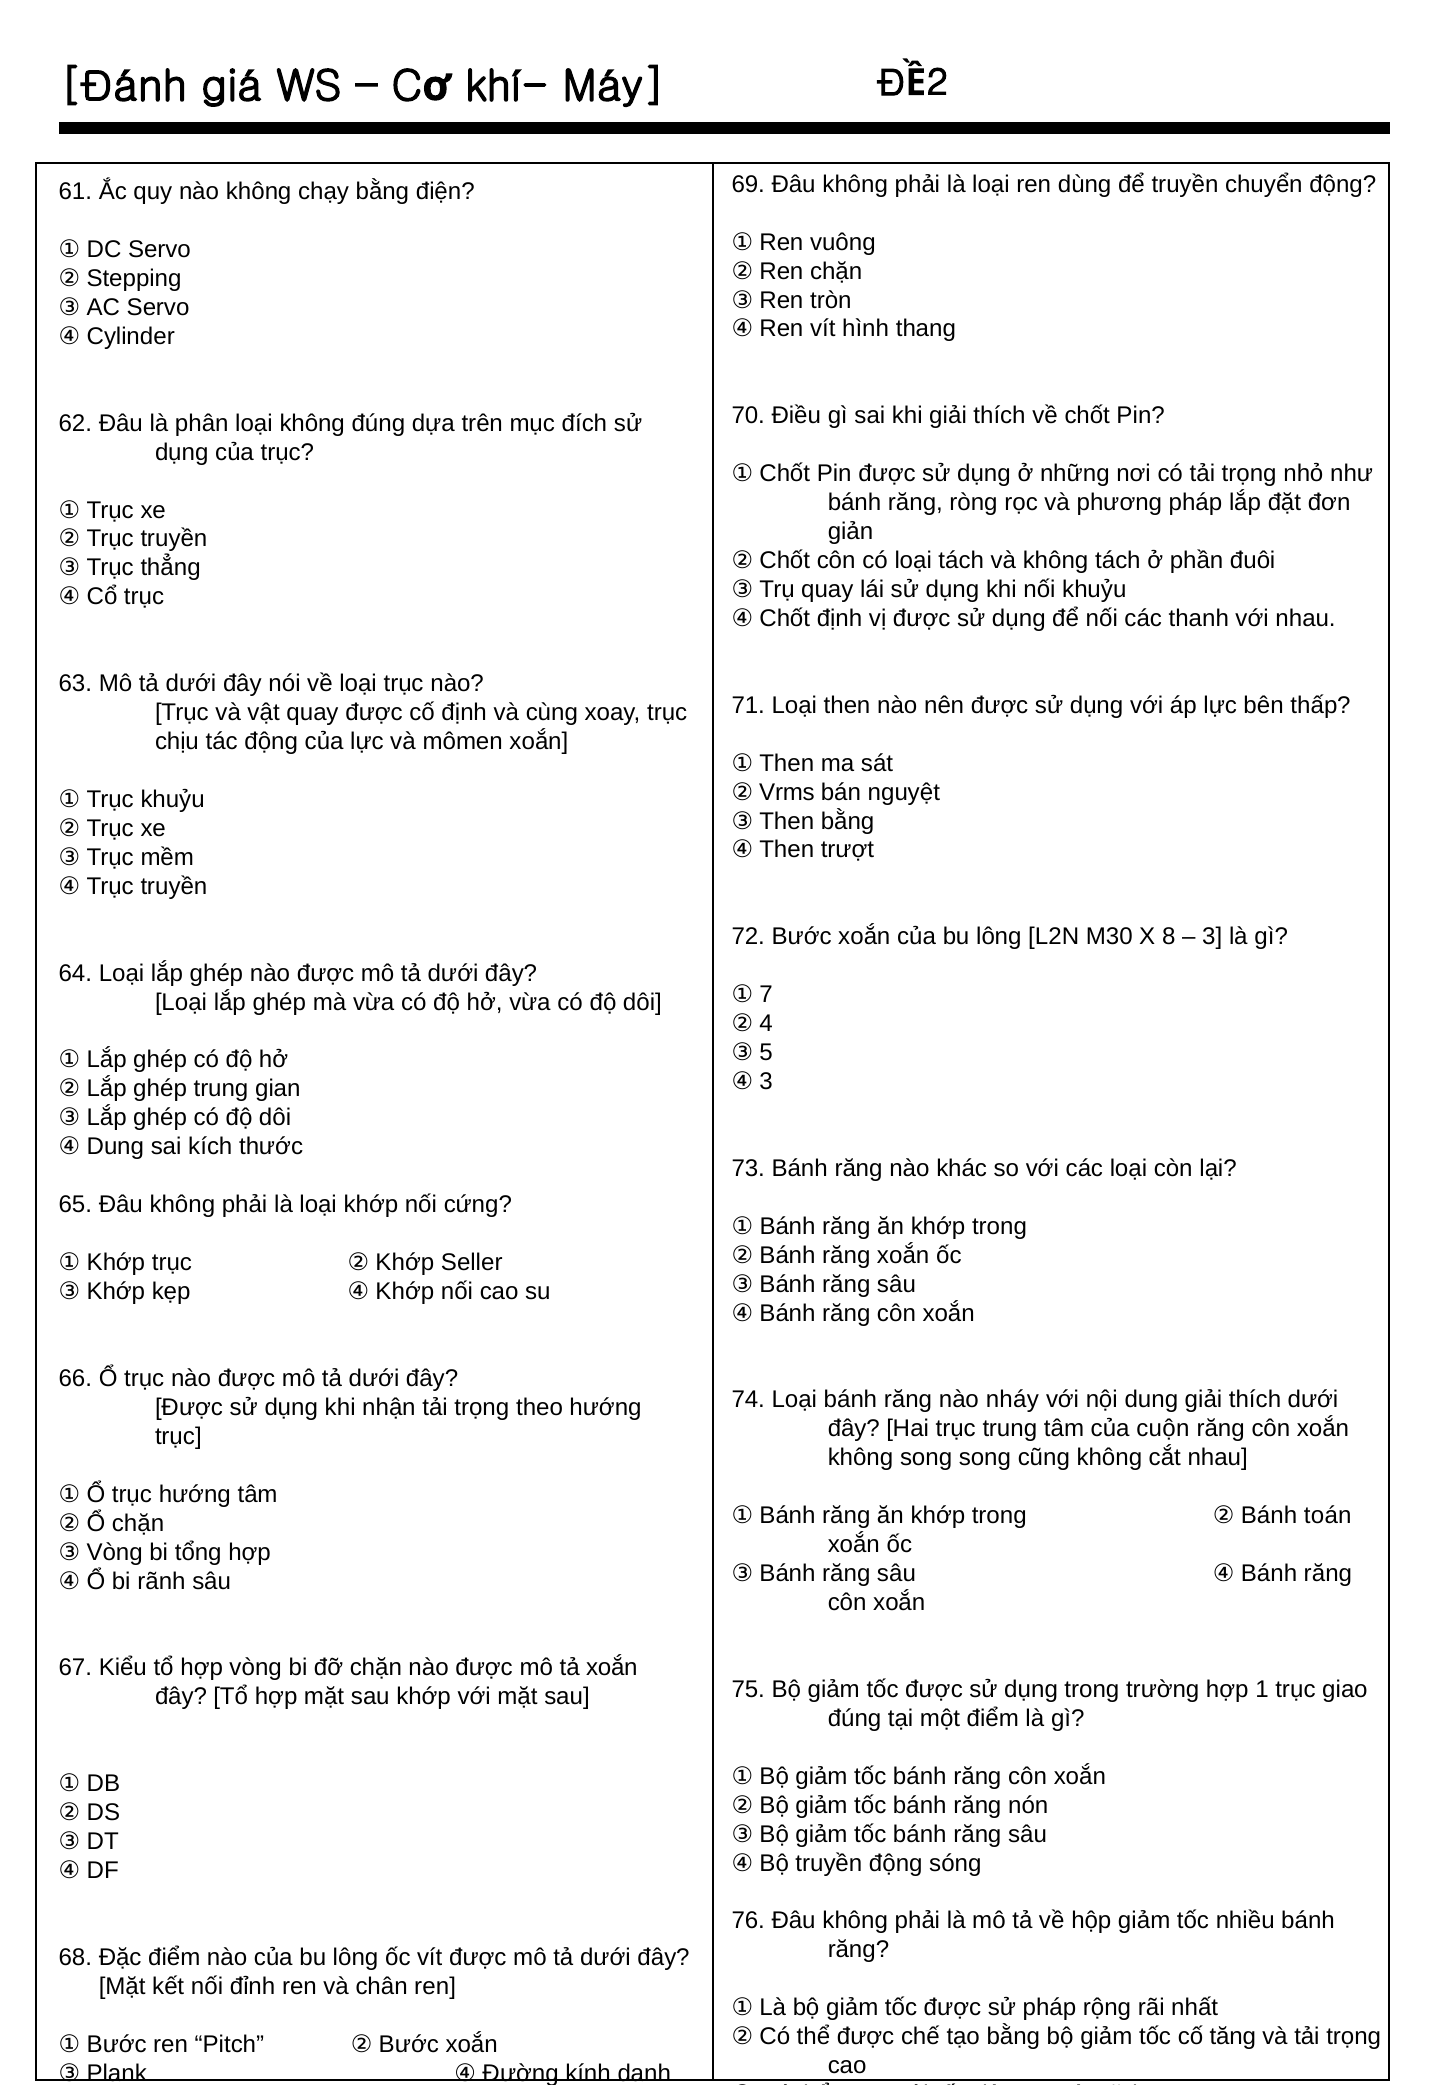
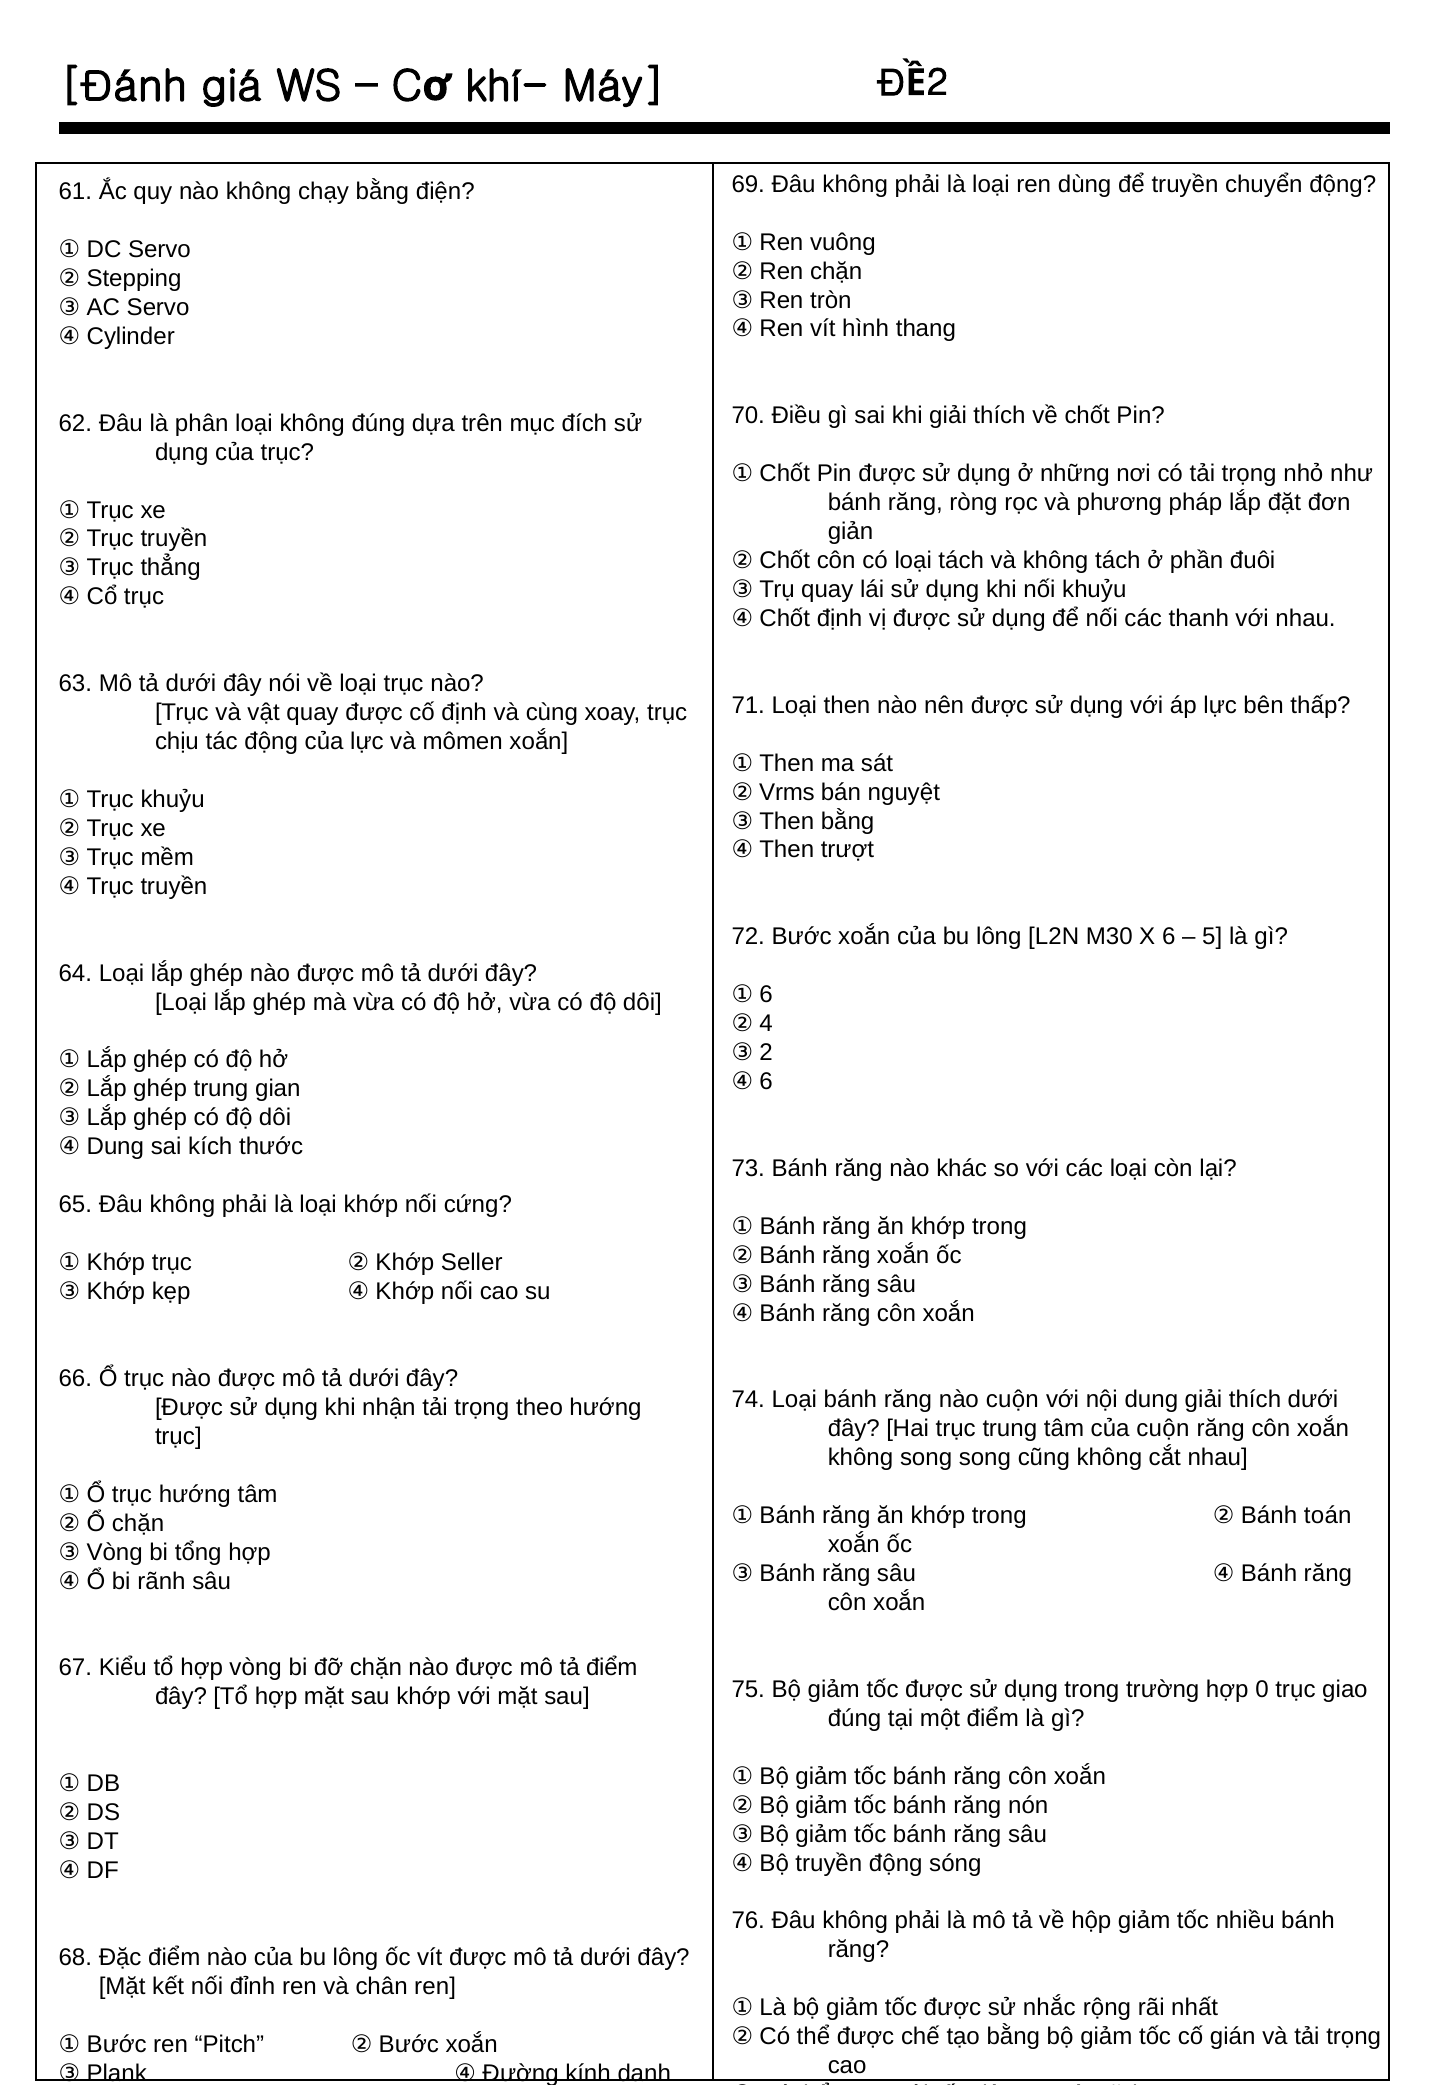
X 8: 8 -> 6
3 at (1212, 937): 3 -> 5
① 7: 7 -> 6
③ 5: 5 -> 2
④ 3: 3 -> 6
nào nháy: nháy -> cuộn
tả xoắn: xoắn -> điểm
1: 1 -> 0
sử pháp: pháp -> nhắc
tăng: tăng -> gián
